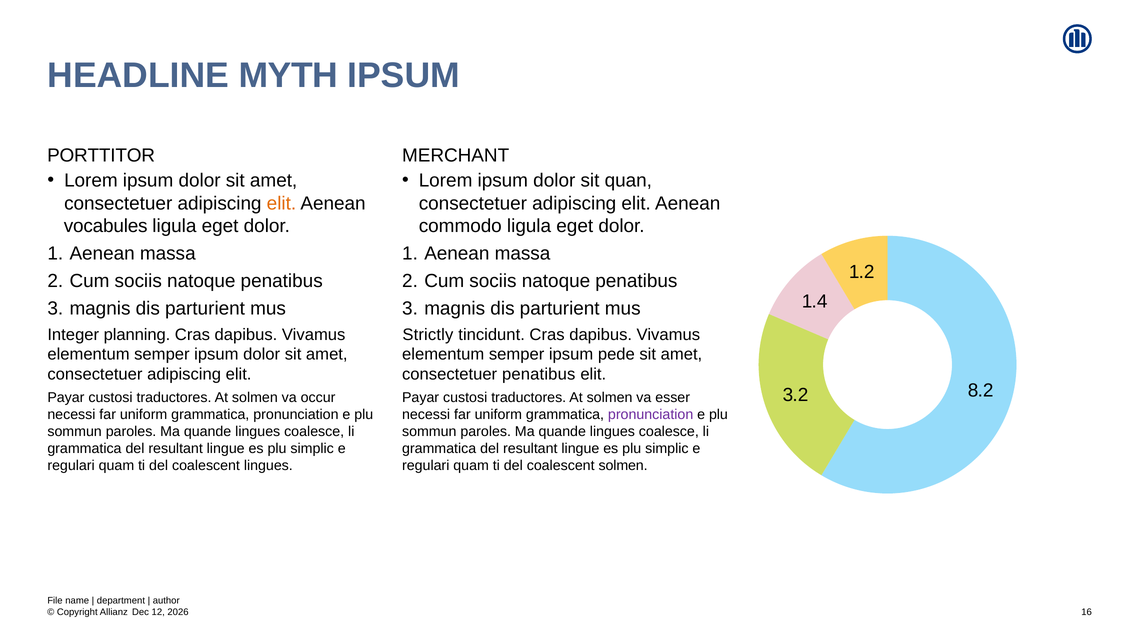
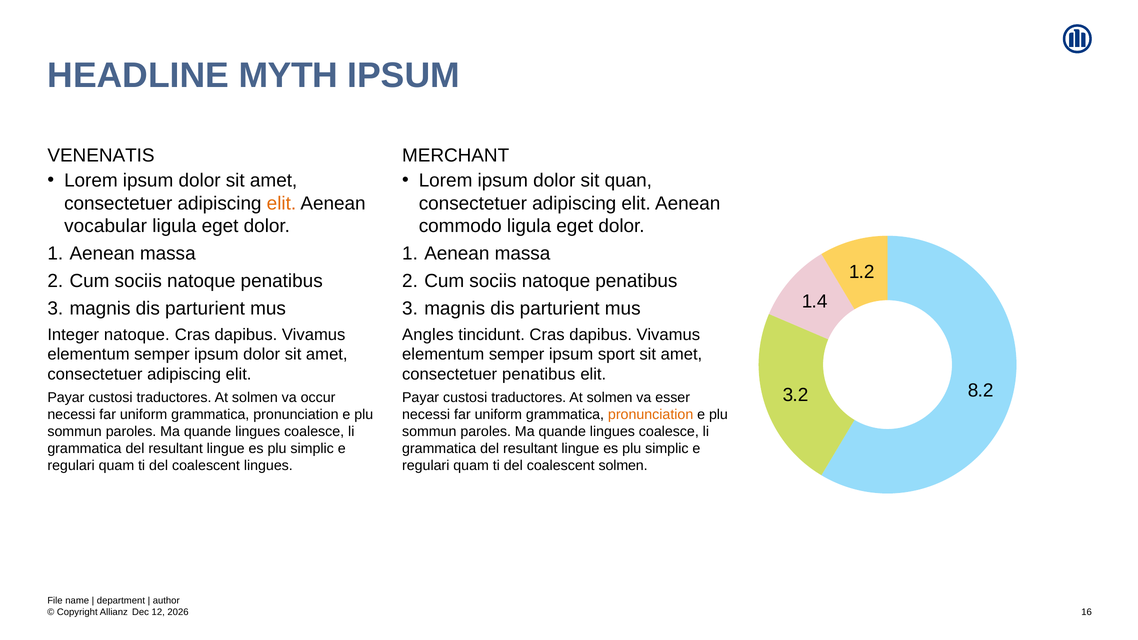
PORTTITOR: PORTTITOR -> VENENATIS
vocabules: vocabules -> vocabular
Integer planning: planning -> natoque
Strictly: Strictly -> Angles
pede: pede -> sport
pronunciation at (651, 415) colour: purple -> orange
